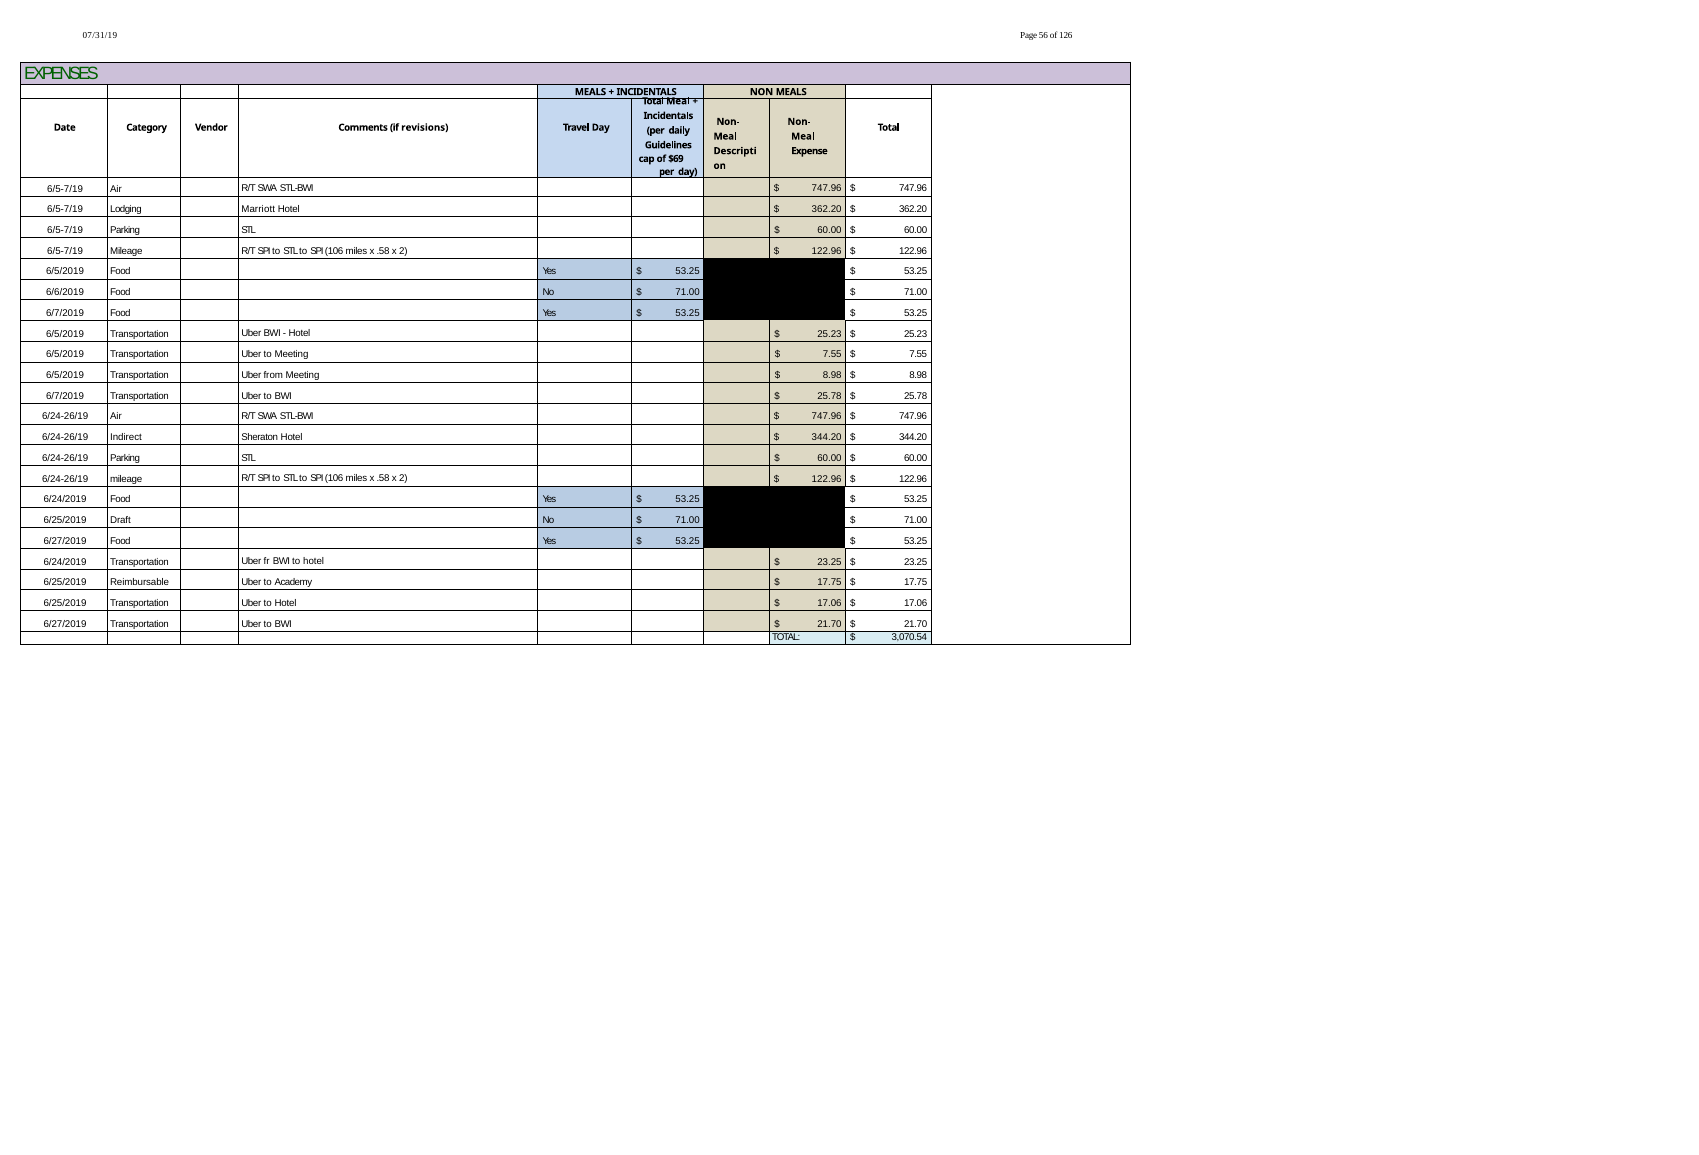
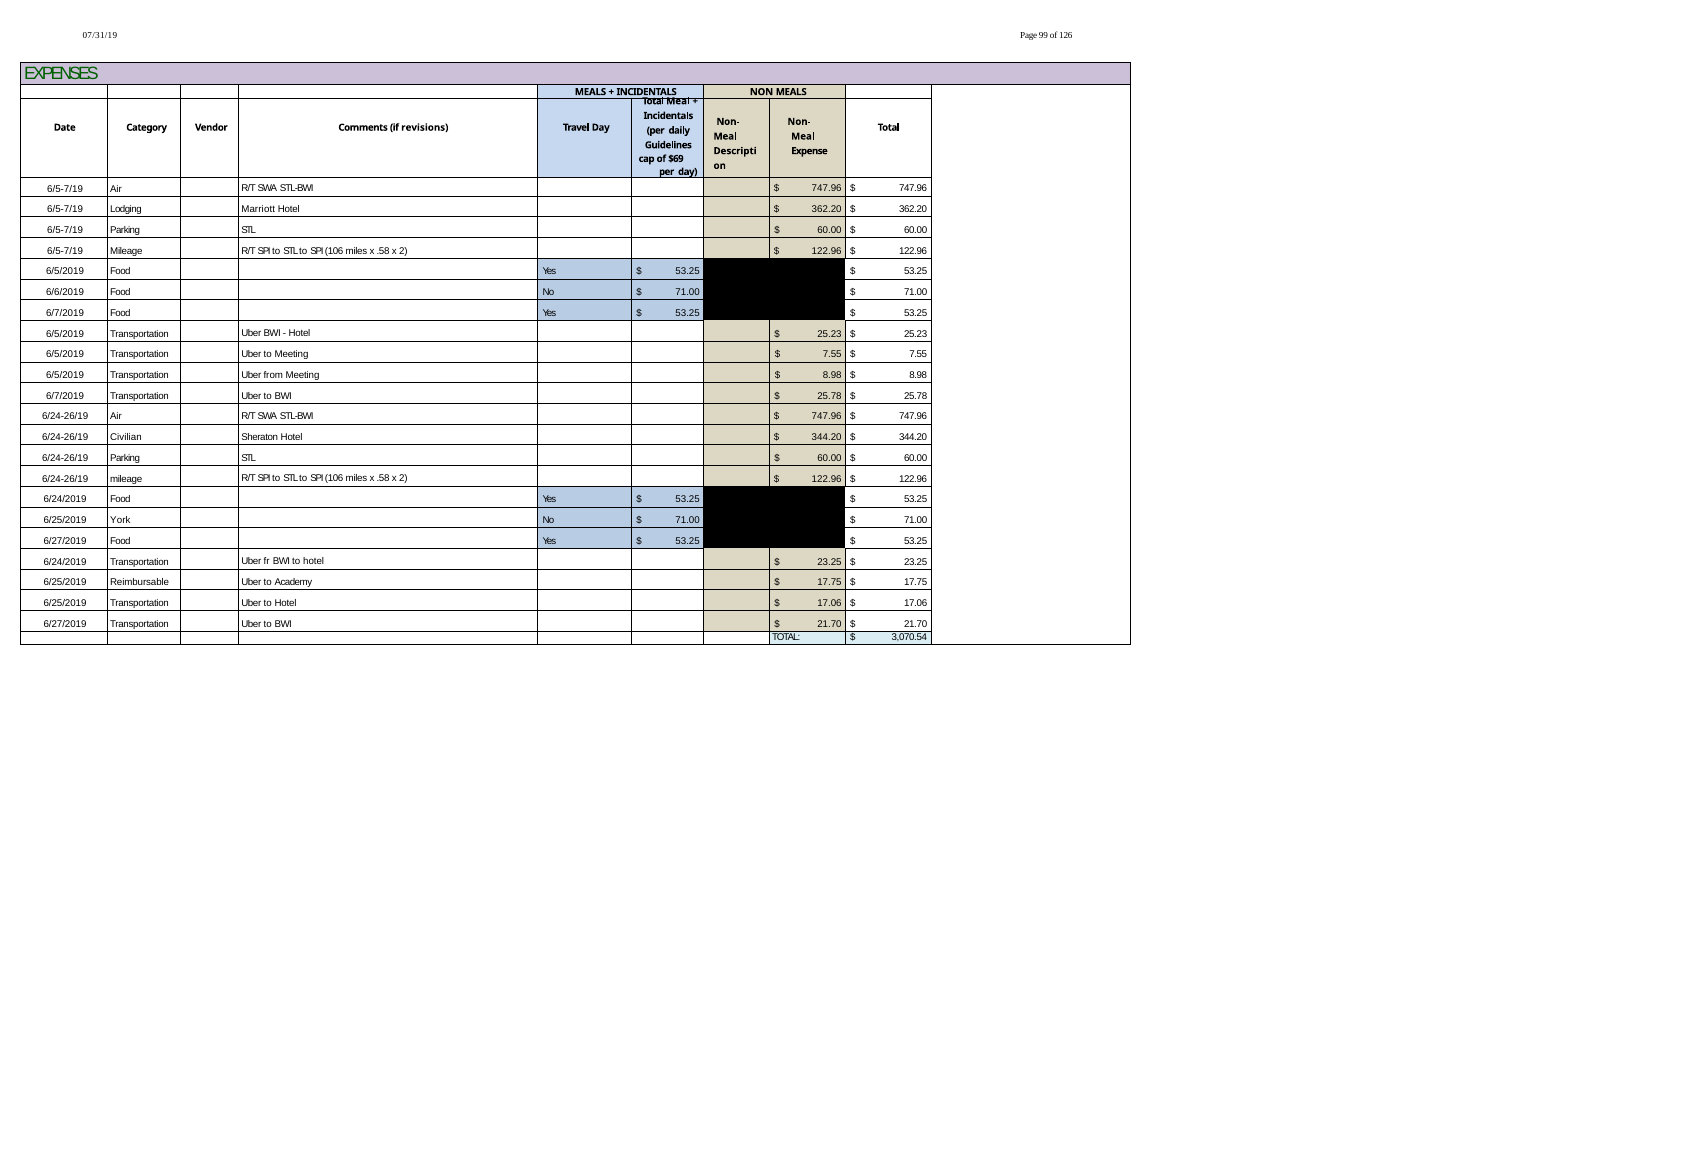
56: 56 -> 99
Indirect: Indirect -> Civilian
Draft: Draft -> York
